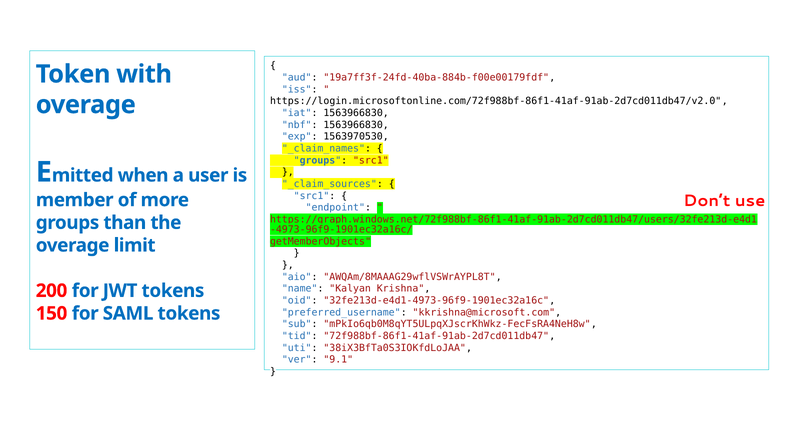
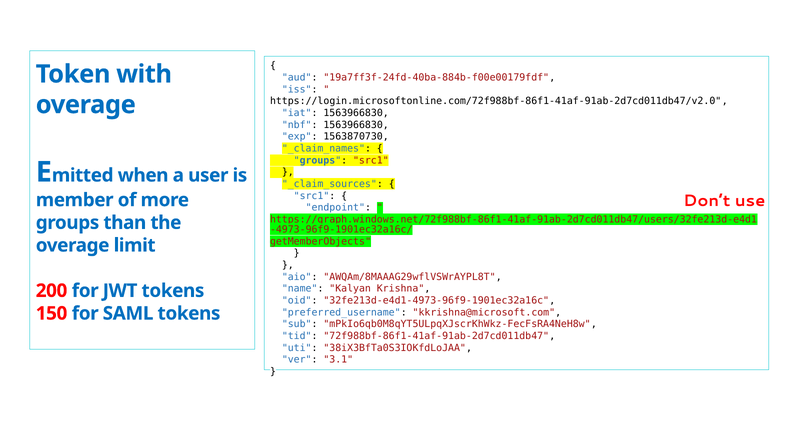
1563970530: 1563970530 -> 1563870730
9.1: 9.1 -> 3.1
